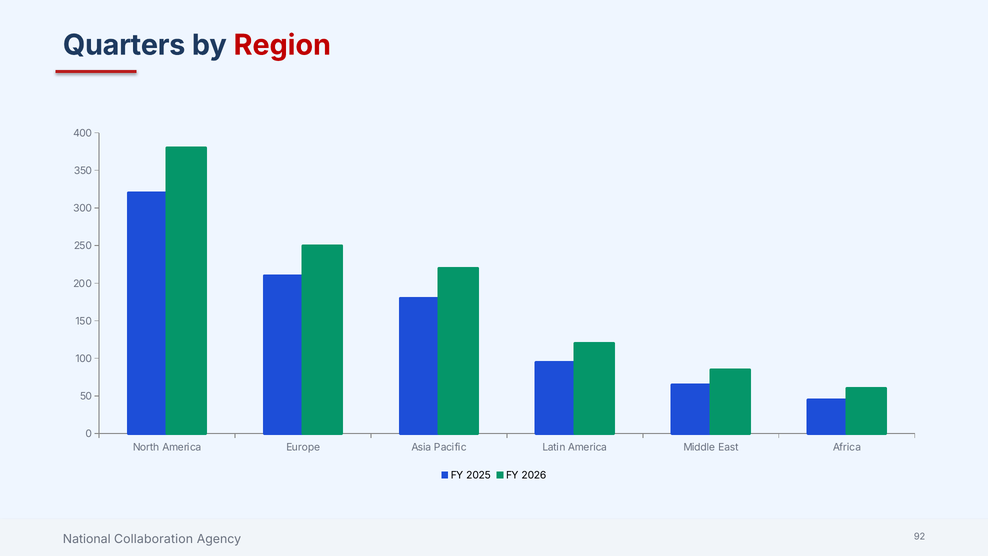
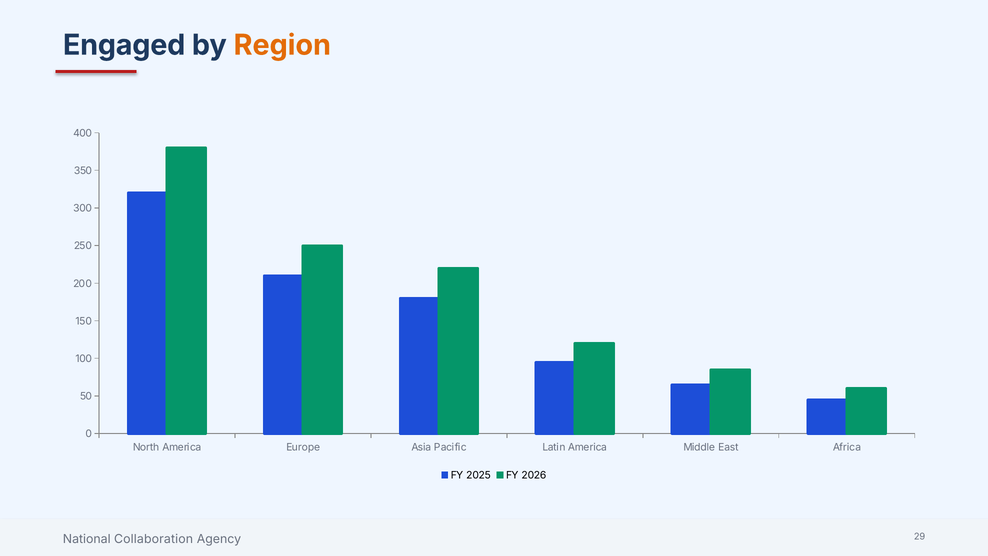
Quarters: Quarters -> Engaged
Region colour: red -> orange
92: 92 -> 29
